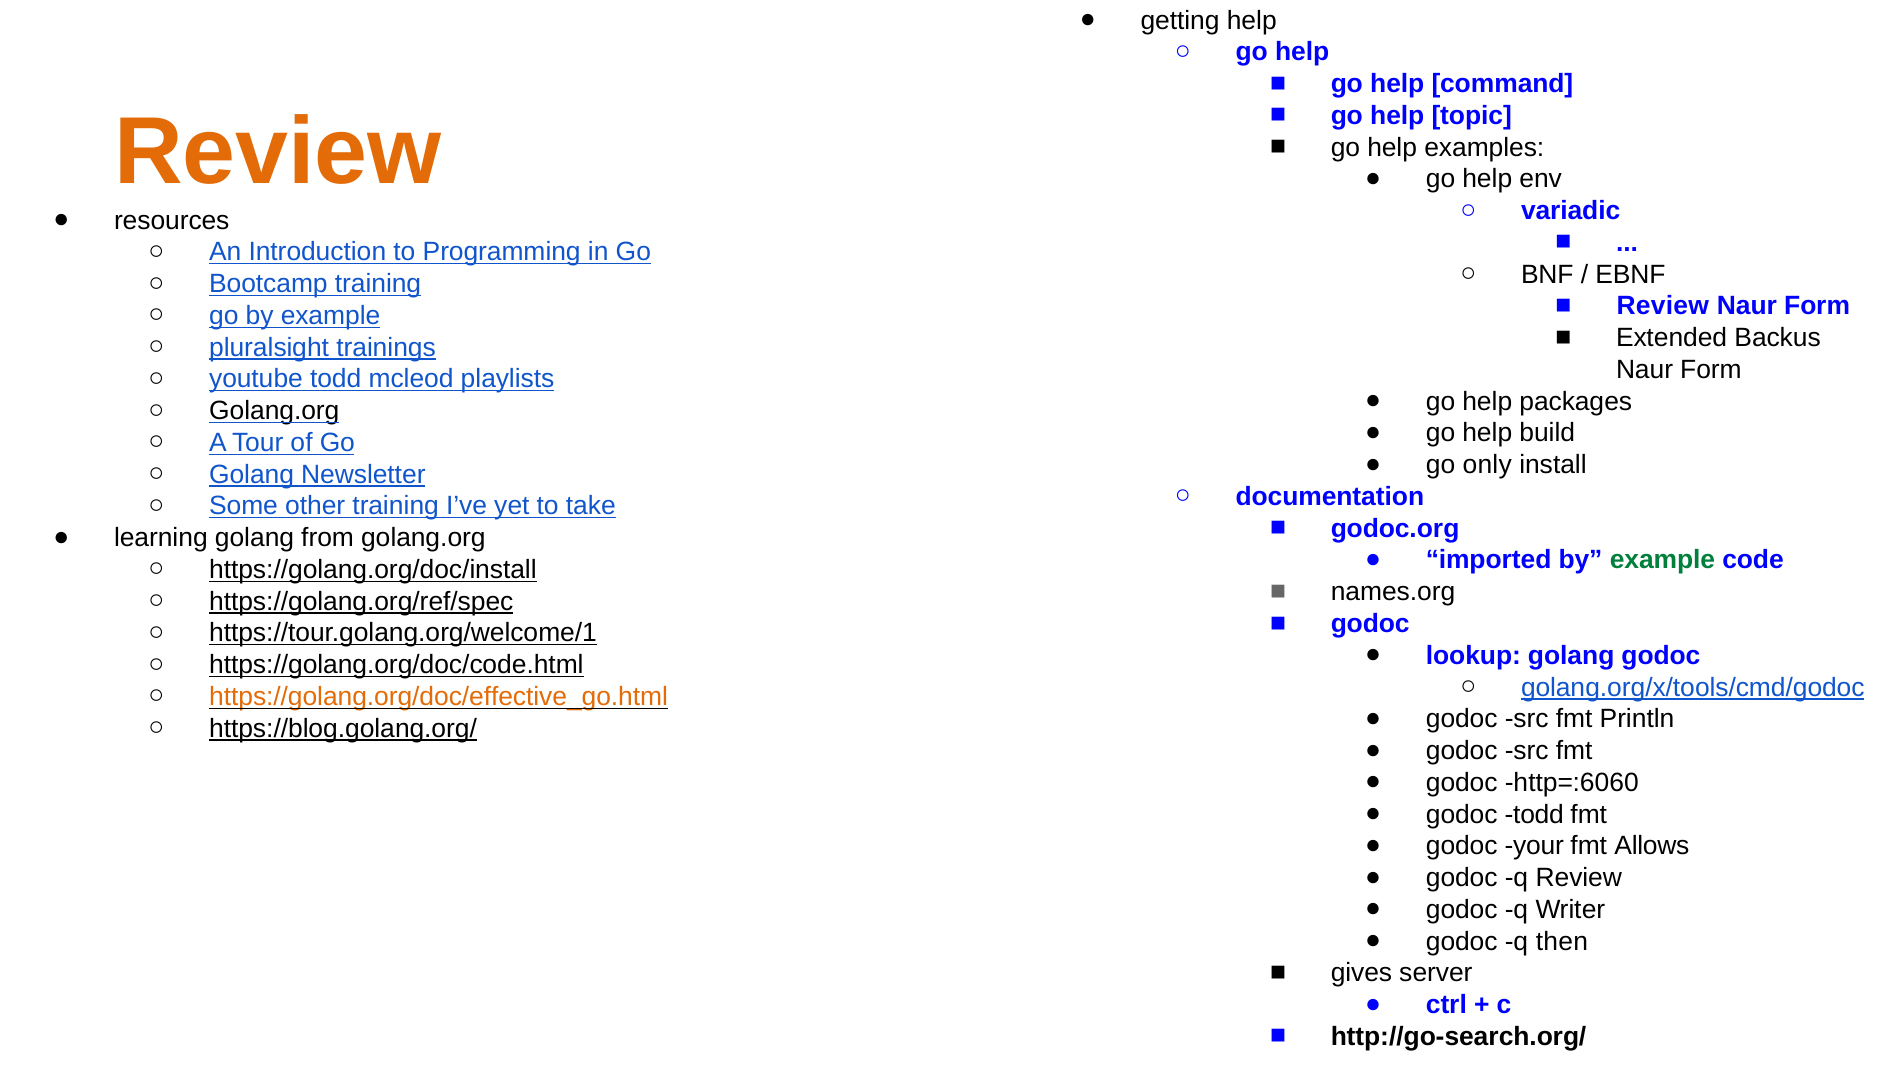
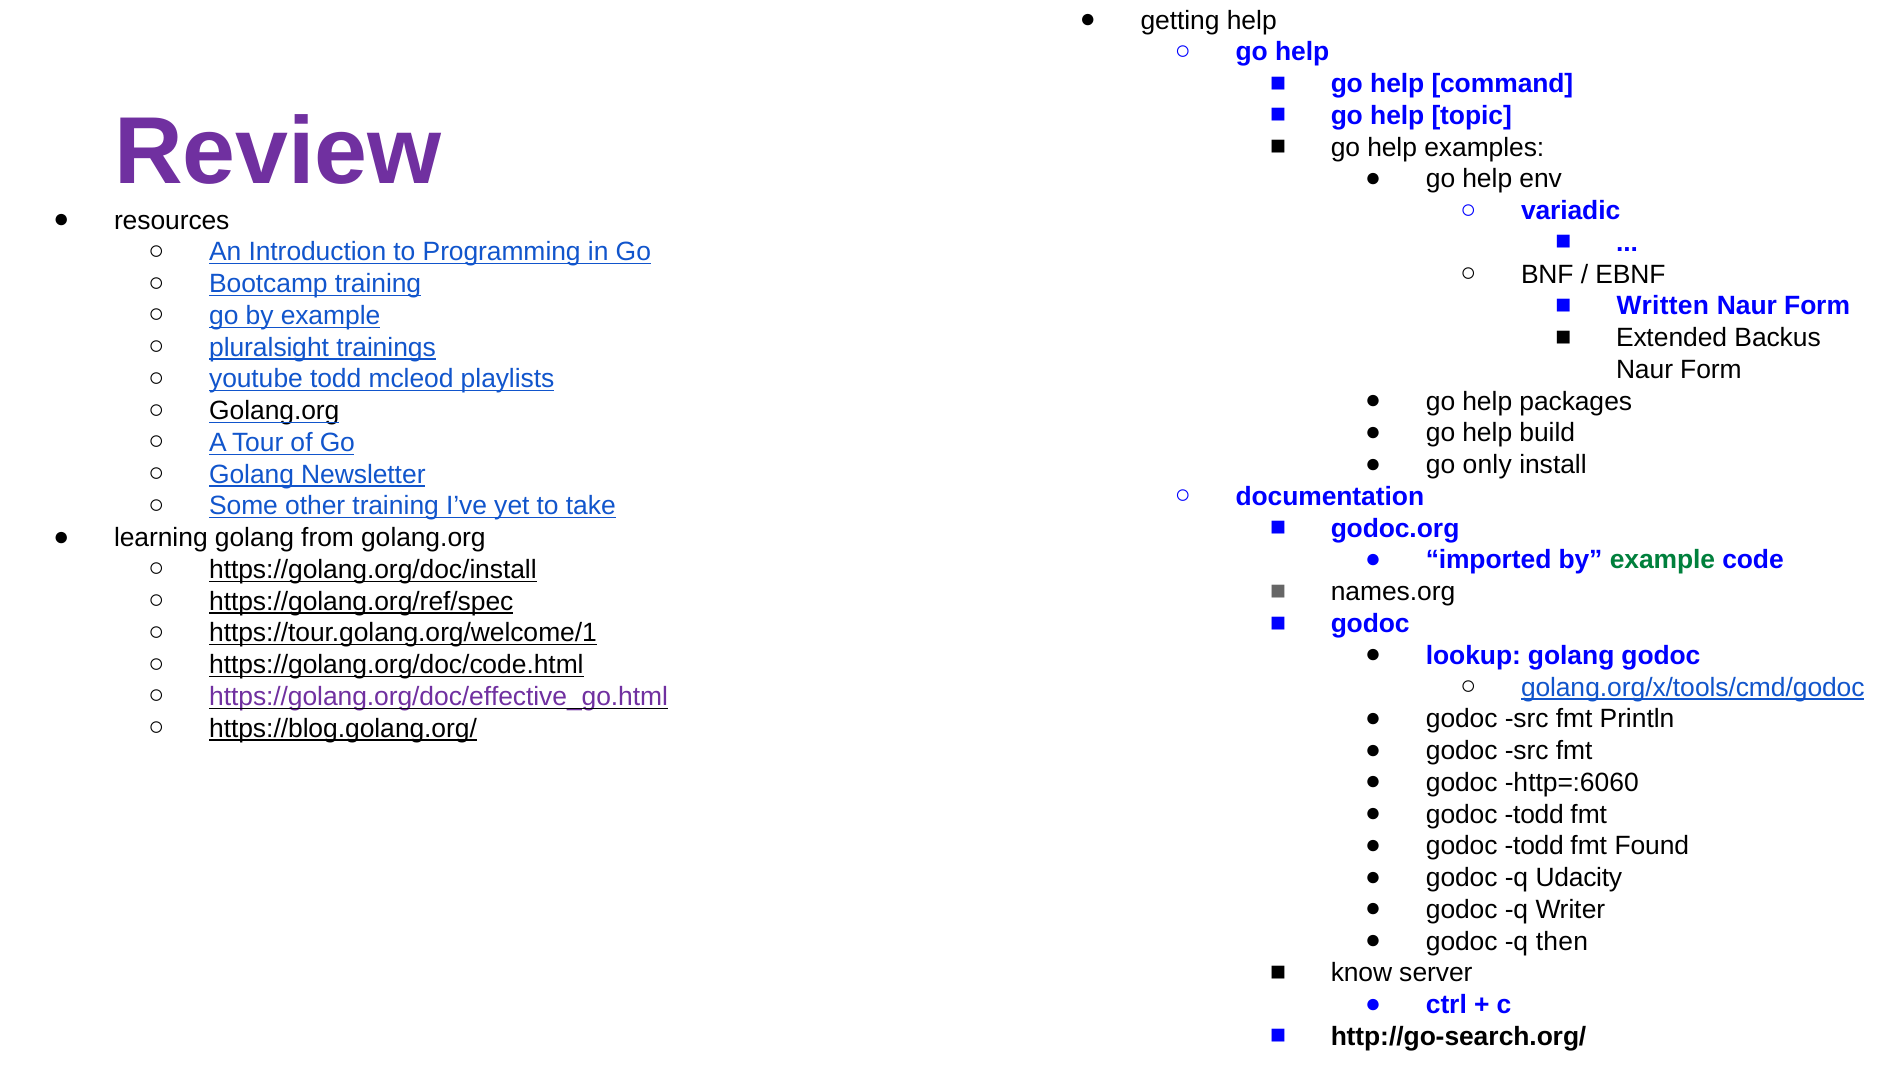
Review at (278, 152) colour: orange -> purple
Review at (1663, 306): Review -> Written
https://golang.org/doc/effective_go.html colour: orange -> purple
your at (1534, 846): your -> todd
Allows: Allows -> Found
q Review: Review -> Udacity
gives: gives -> know
